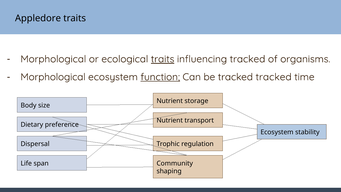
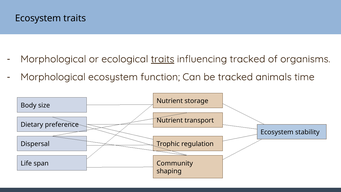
Appledore at (38, 18): Appledore -> Ecosystem
function underline: present -> none
tracked tracked: tracked -> animals
